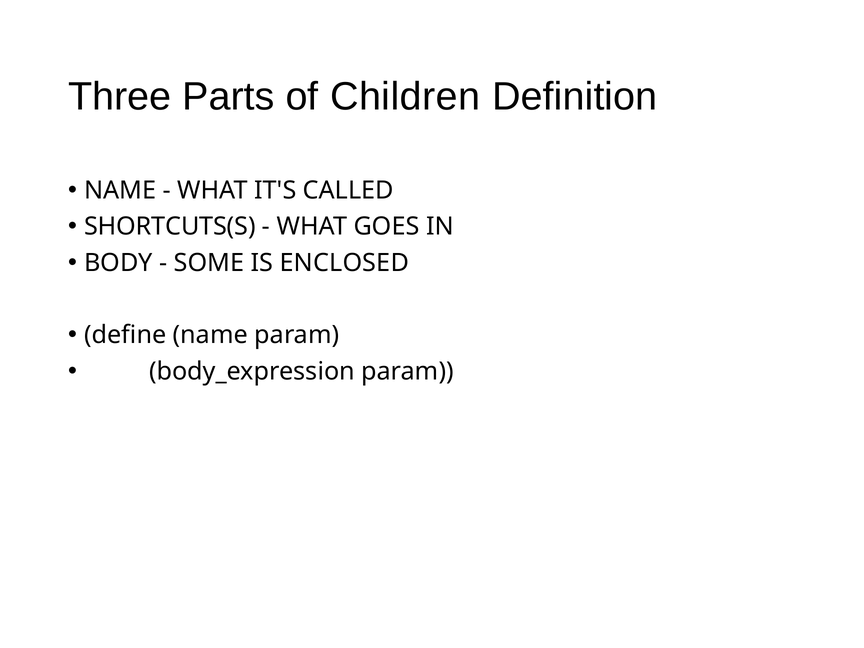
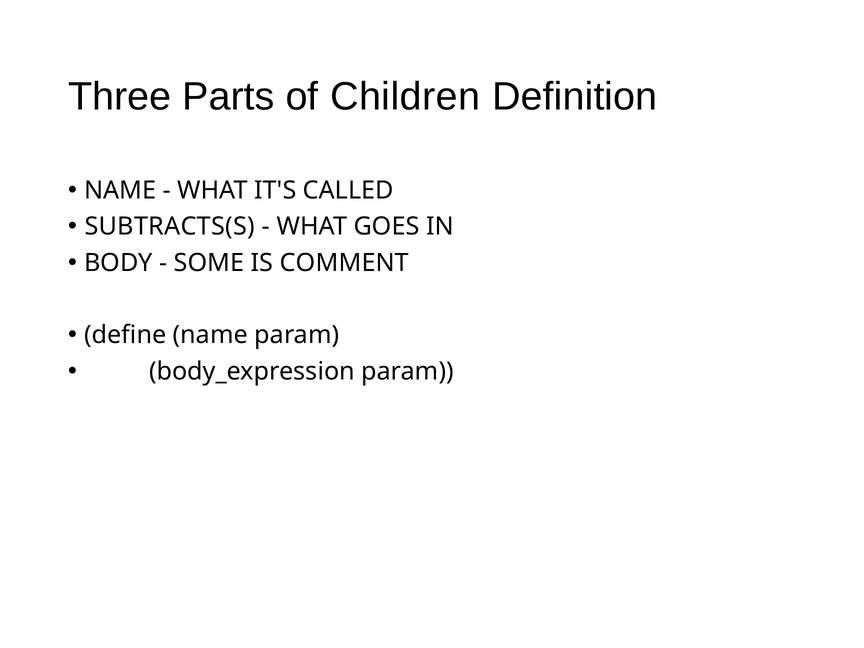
SHORTCUTS(S: SHORTCUTS(S -> SUBTRACTS(S
ENCLOSED: ENCLOSED -> COMMENT
